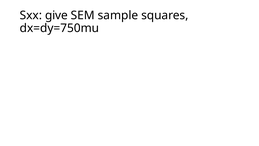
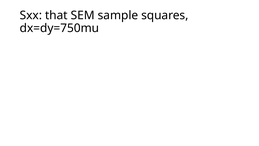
give: give -> that
